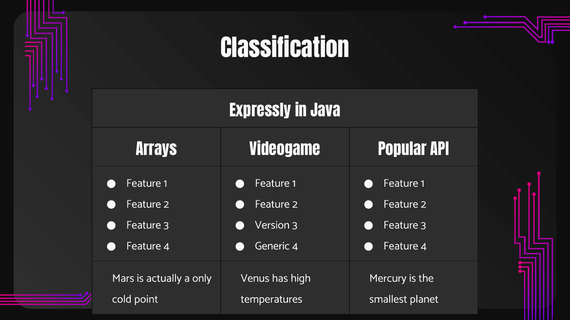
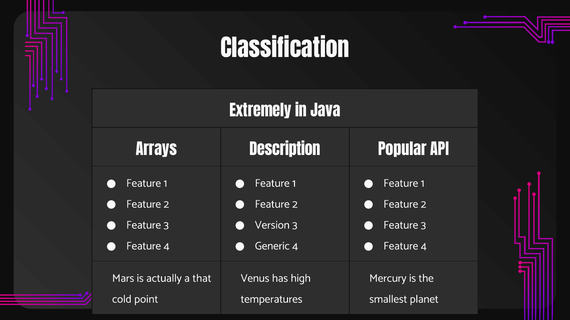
Expressly: Expressly -> Extremely
Videogame: Videogame -> Description
only: only -> that
